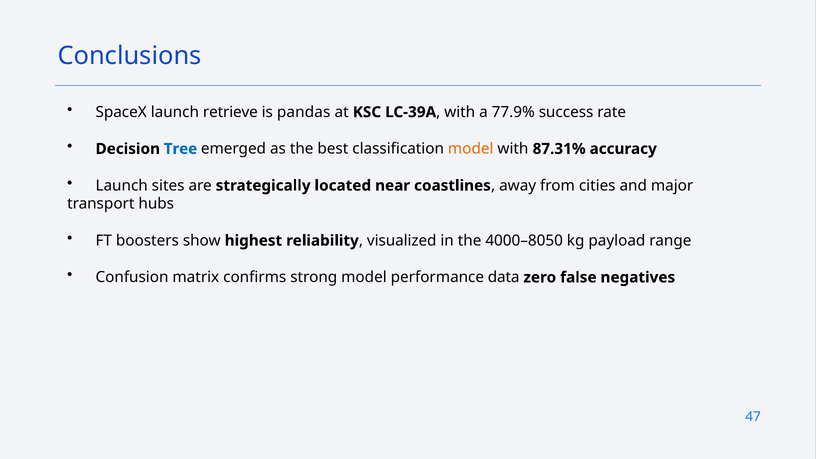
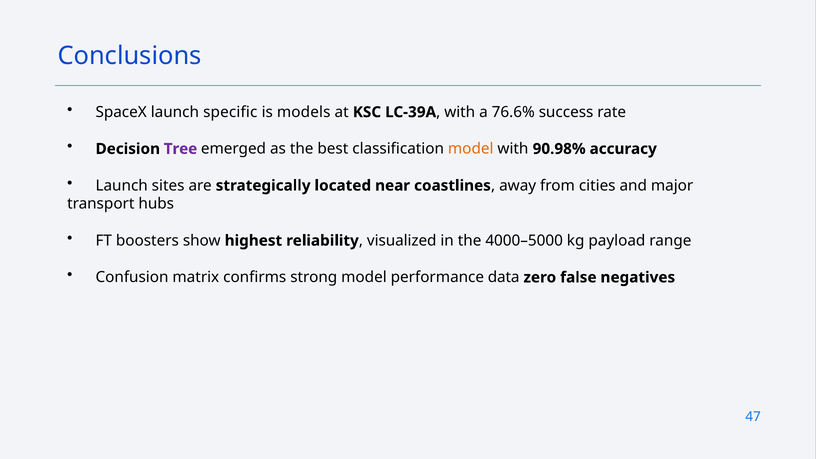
retrieve: retrieve -> specific
pandas: pandas -> models
77.9%: 77.9% -> 76.6%
Tree colour: blue -> purple
87.31%: 87.31% -> 90.98%
4000–8050: 4000–8050 -> 4000–5000
